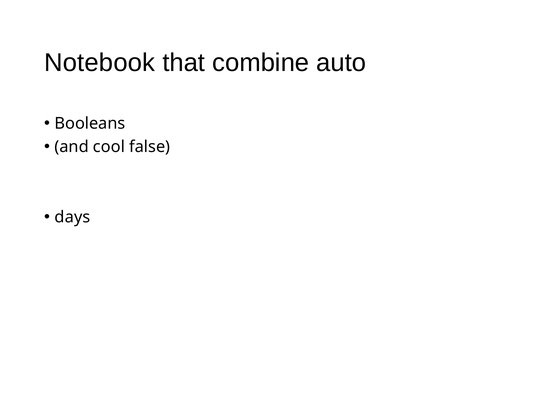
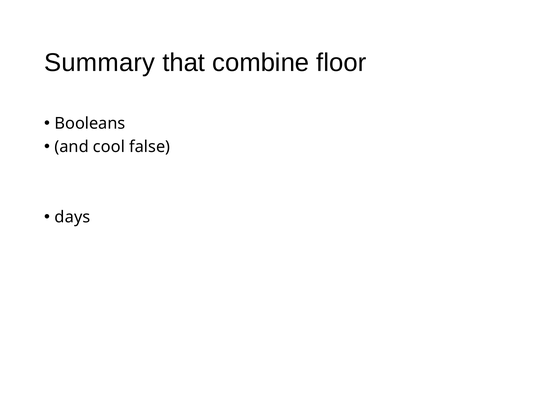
Notebook: Notebook -> Summary
auto: auto -> floor
